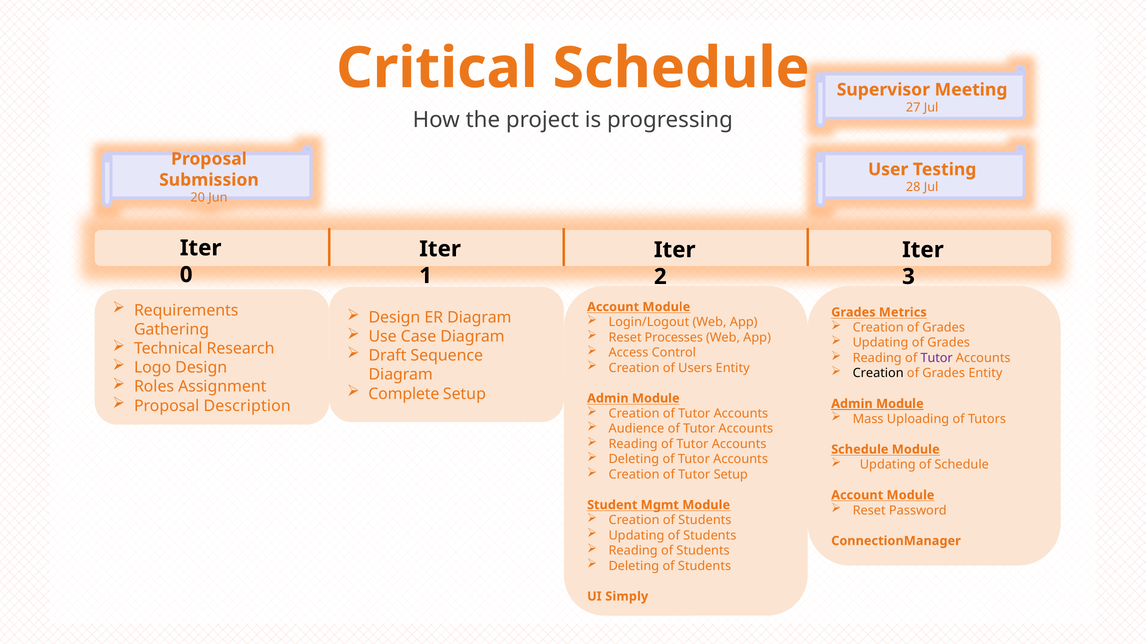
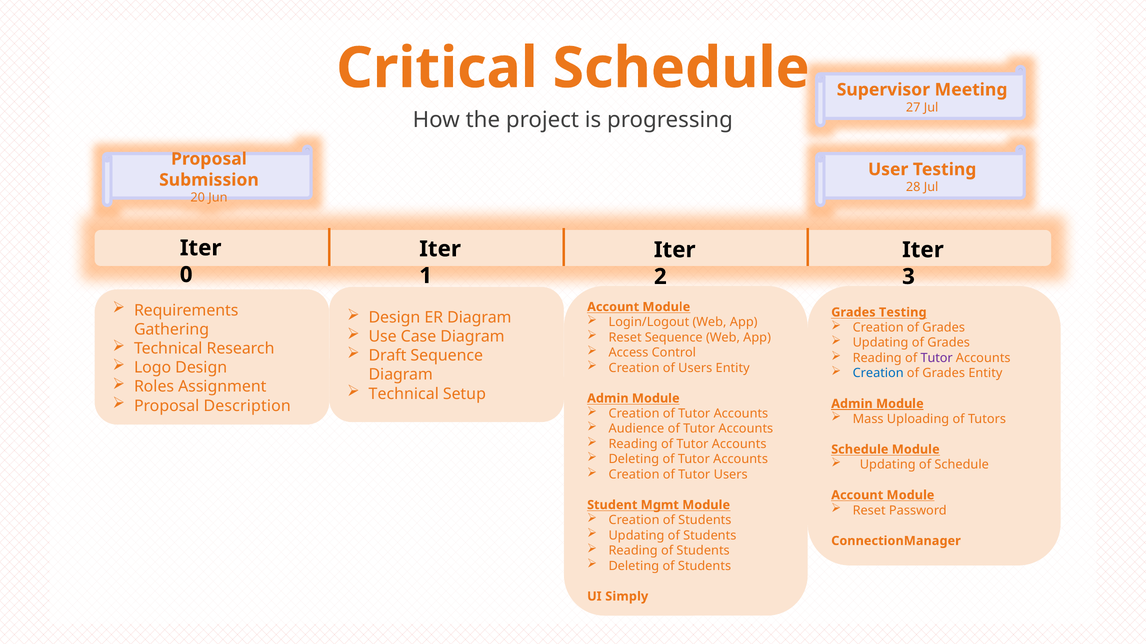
Grades Metrics: Metrics -> Testing
Reset Processes: Processes -> Sequence
Creation at (878, 374) colour: black -> blue
Complete at (404, 394): Complete -> Technical
Tutor Setup: Setup -> Users
